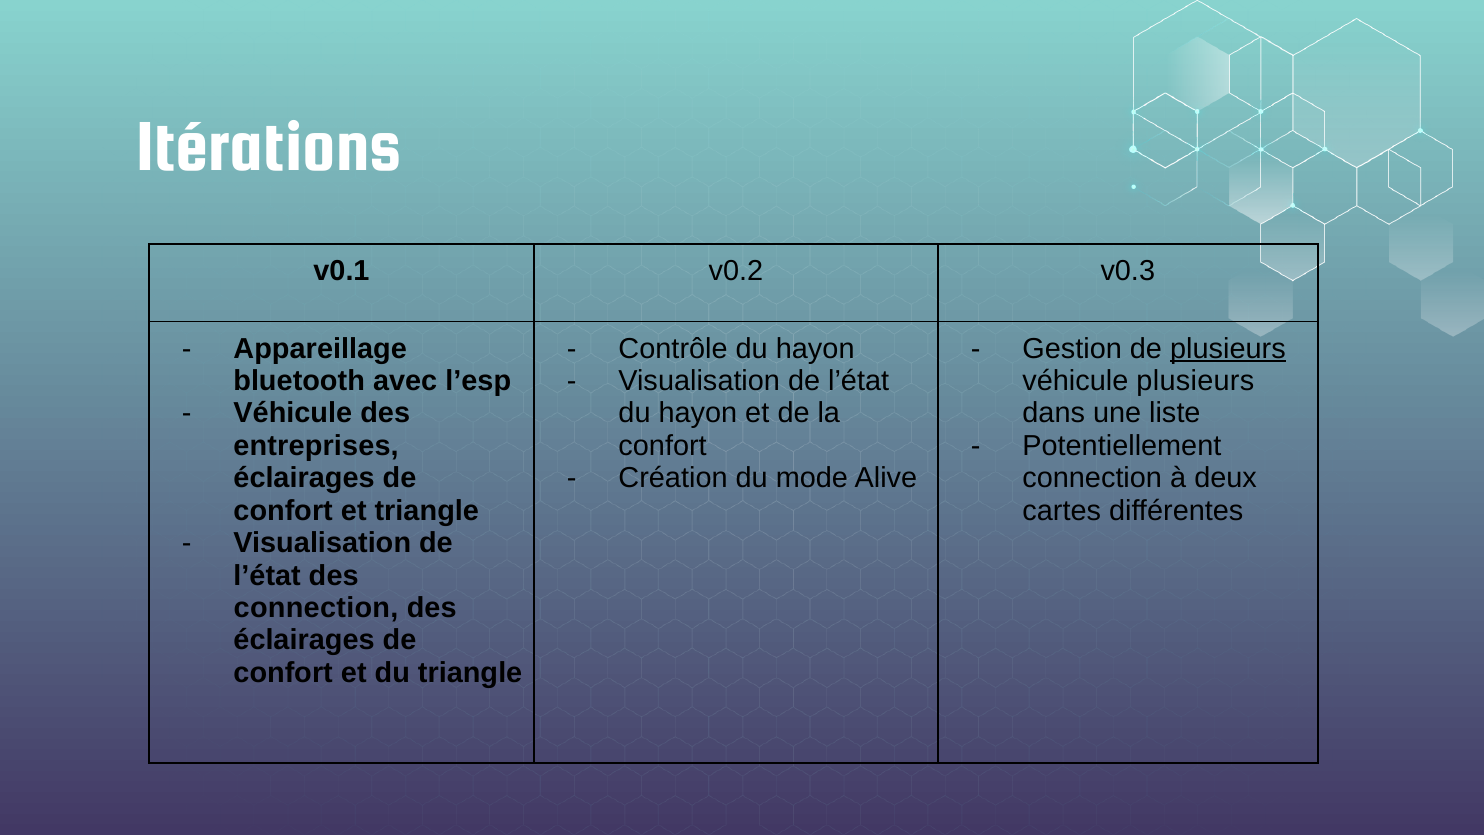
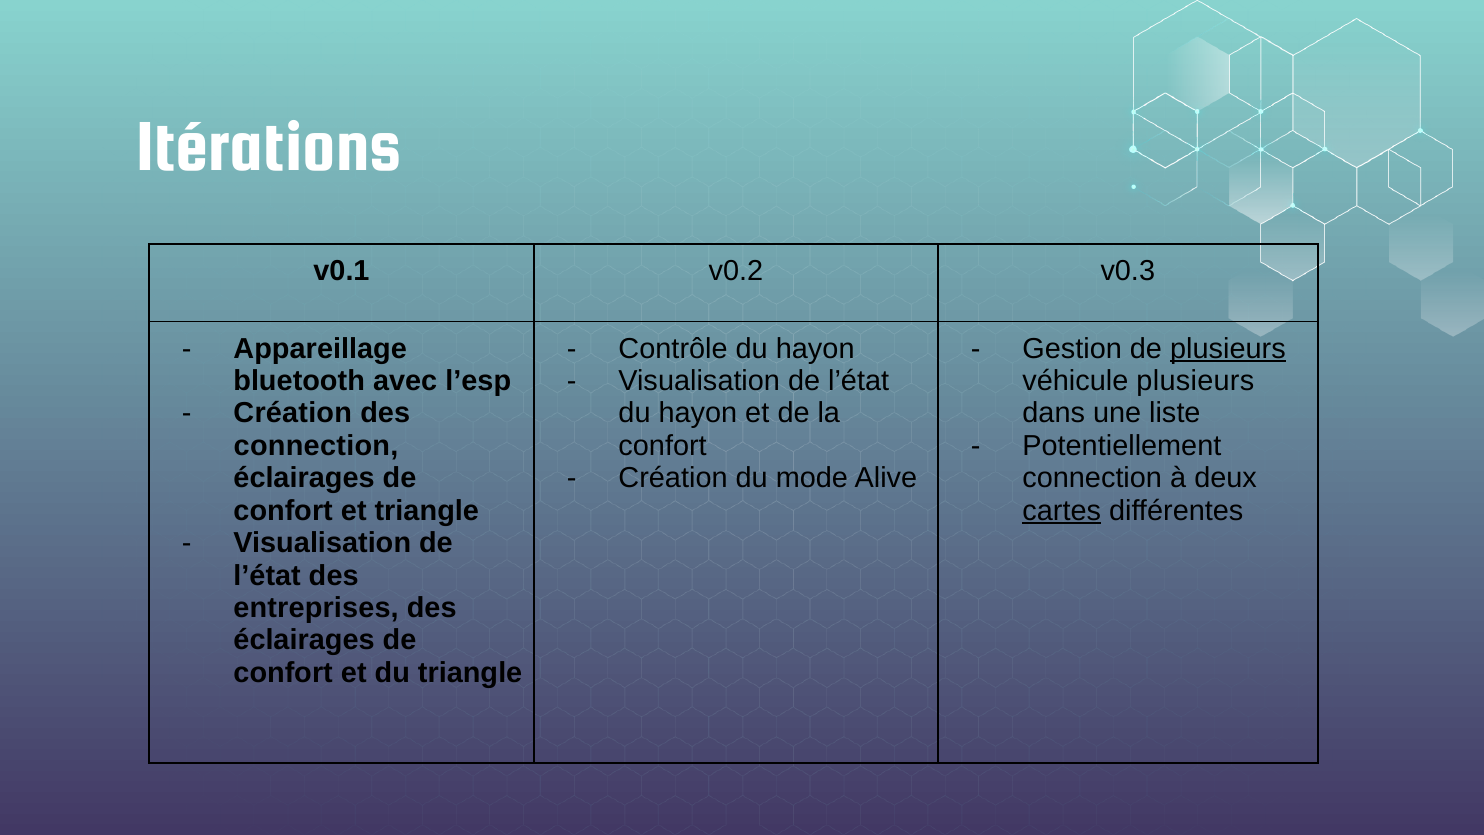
Véhicule at (293, 413): Véhicule -> Création
entreprises at (316, 446): entreprises -> connection
cartes underline: none -> present
connection at (316, 608): connection -> entreprises
